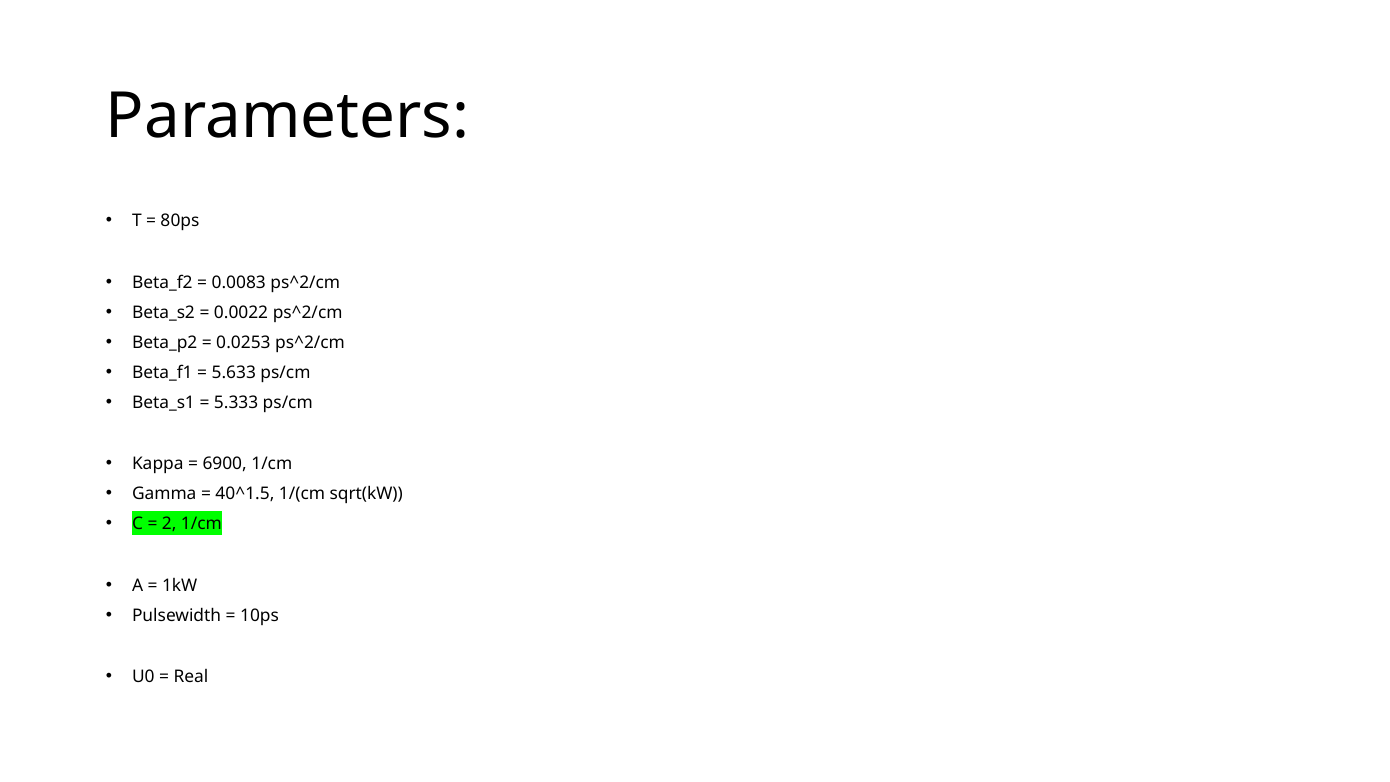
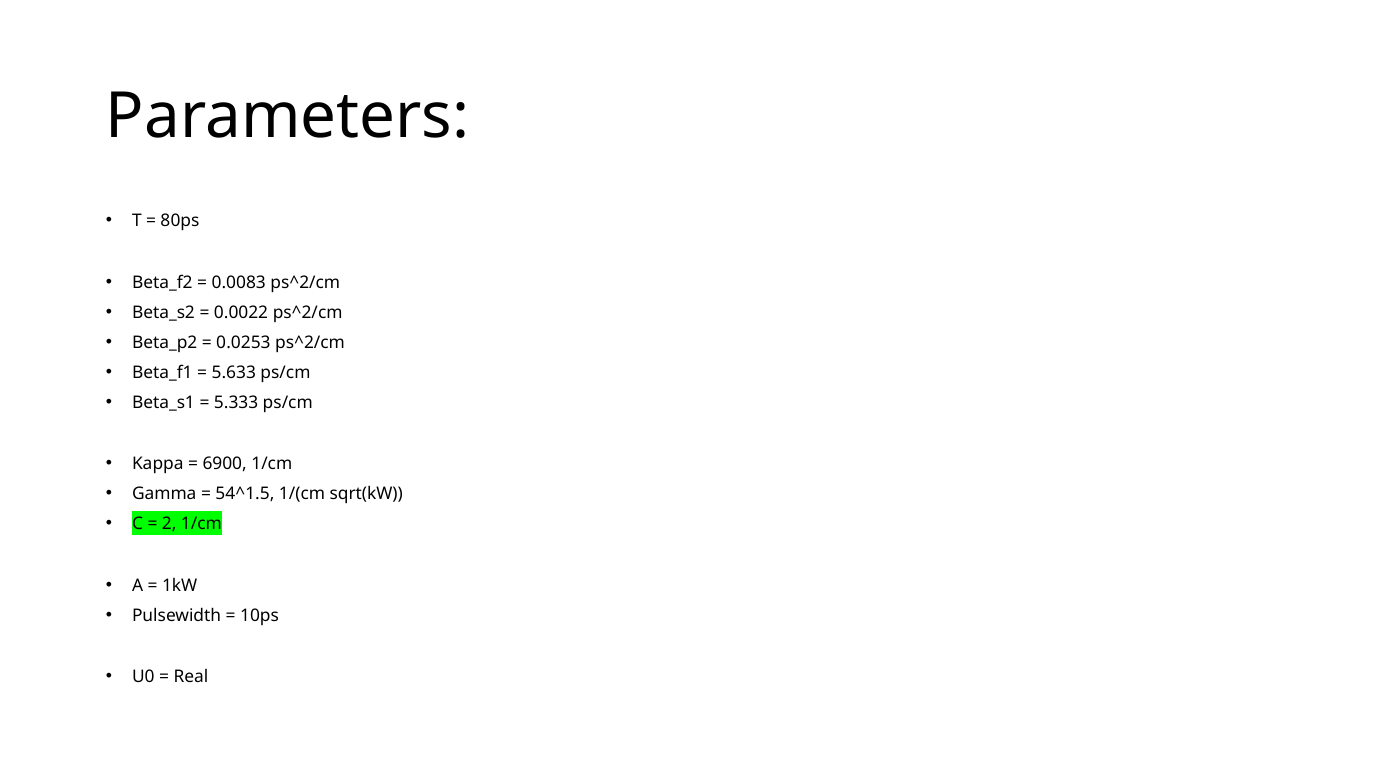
40^1.5: 40^1.5 -> 54^1.5
